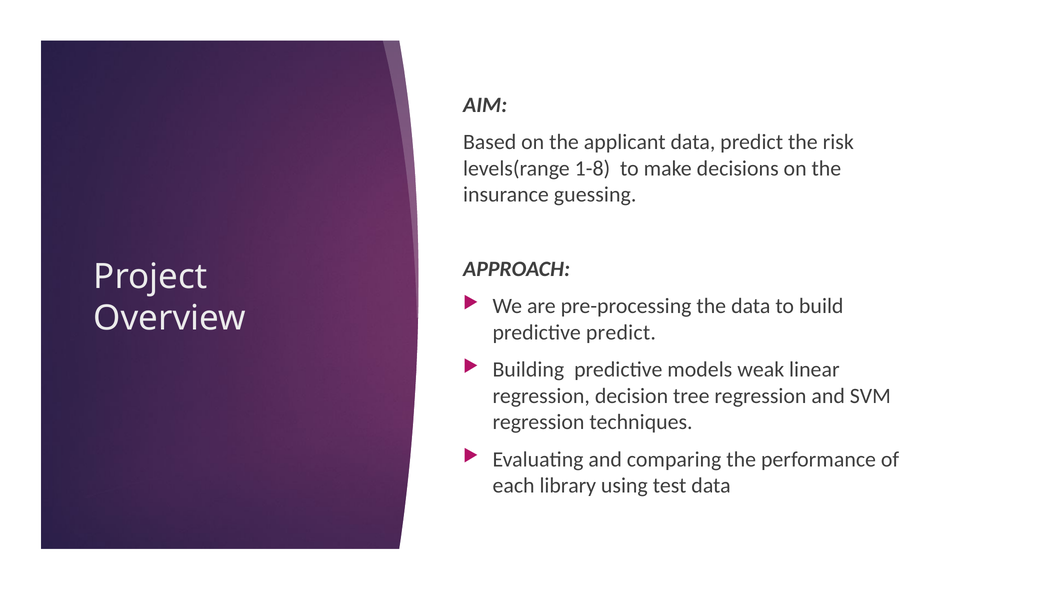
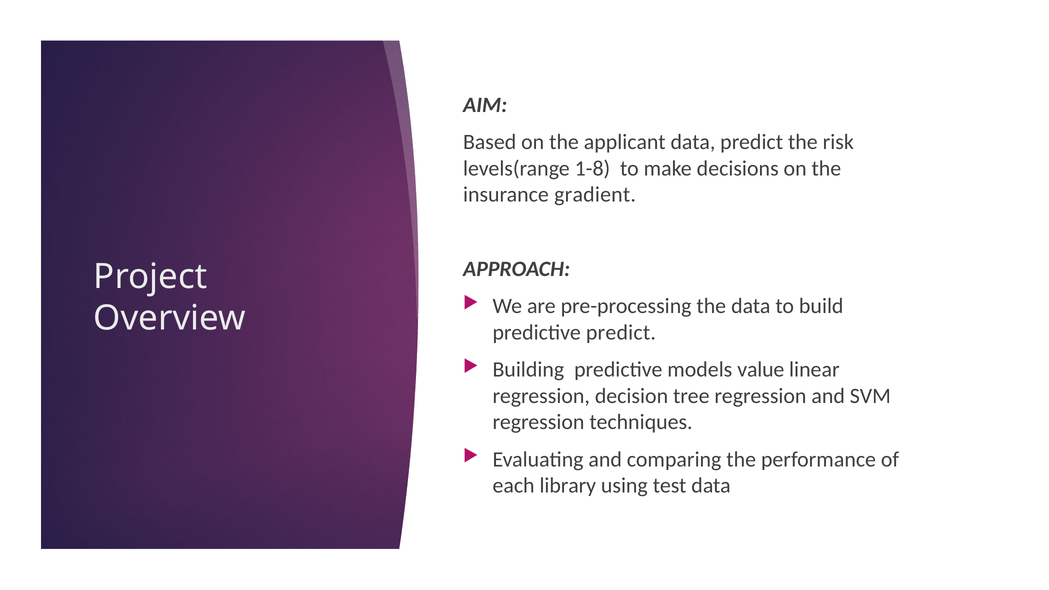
guessing: guessing -> gradient
weak: weak -> value
